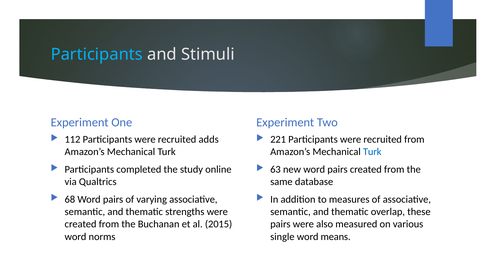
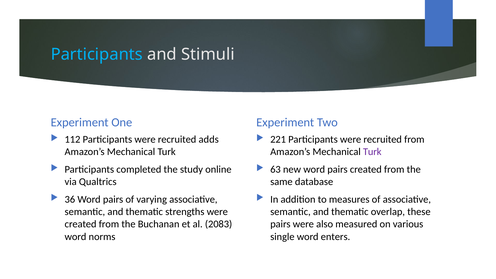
Turk at (372, 152) colour: blue -> purple
68: 68 -> 36
2015: 2015 -> 2083
means: means -> enters
